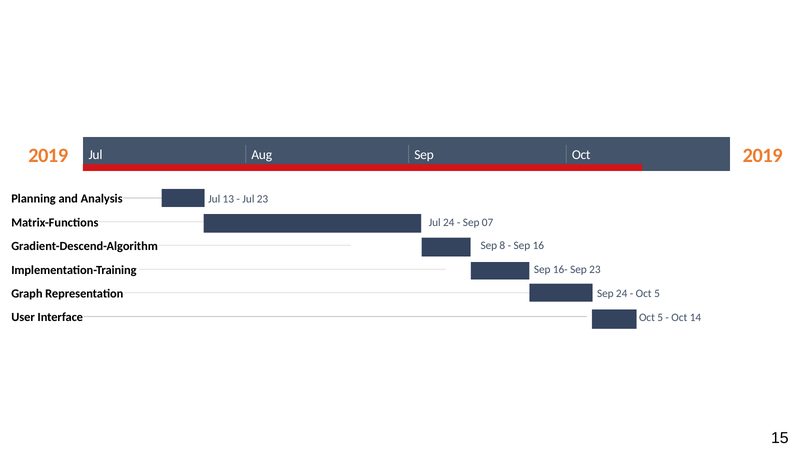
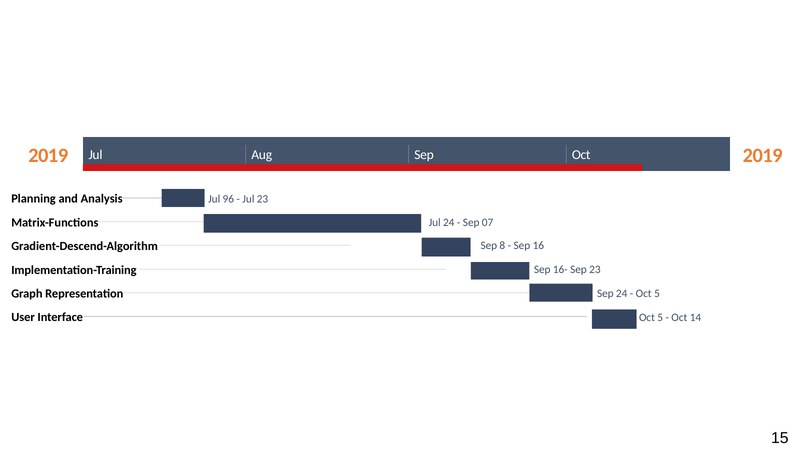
13: 13 -> 96
